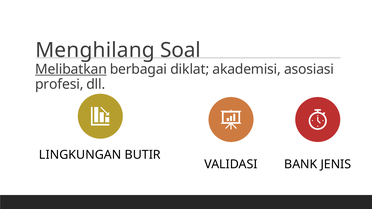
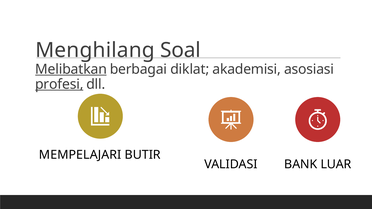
profesi underline: none -> present
LINGKUNGAN: LINGKUNGAN -> MEMPELAJARI
JENIS: JENIS -> LUAR
